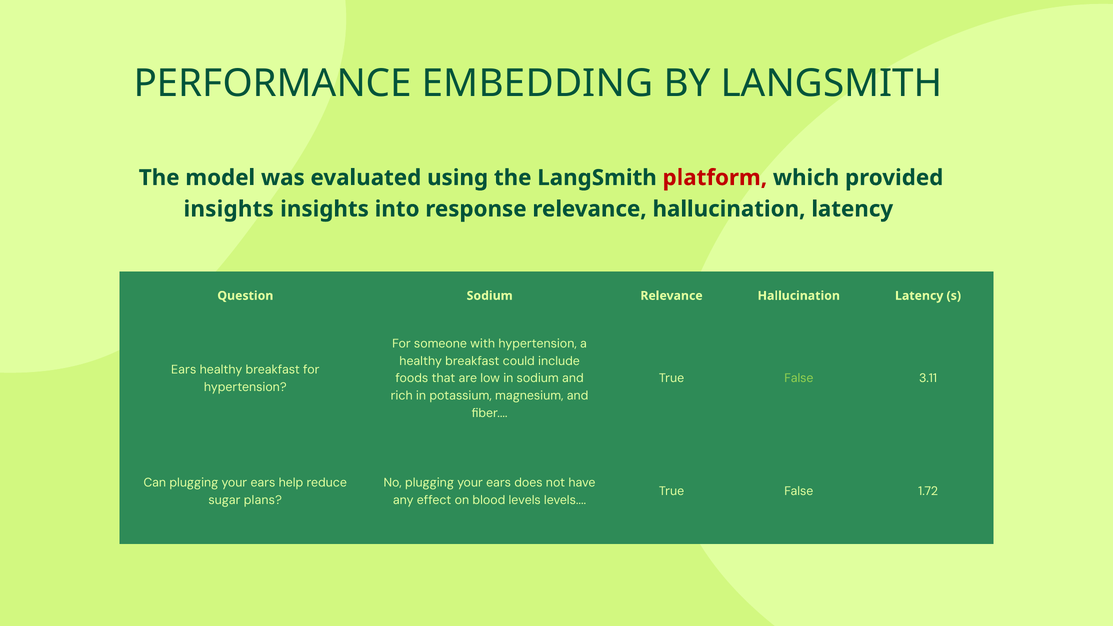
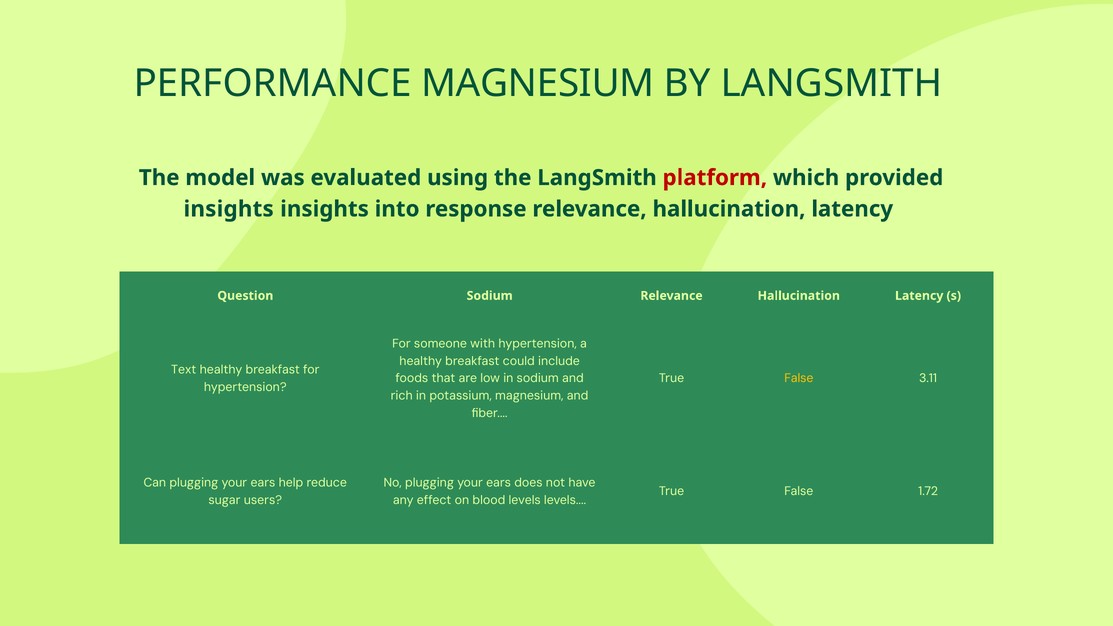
PERFORMANCE EMBEDDING: EMBEDDING -> MAGNESIUM
Ears at (184, 370): Ears -> Text
False at (799, 378) colour: light green -> yellow
plans: plans -> users
